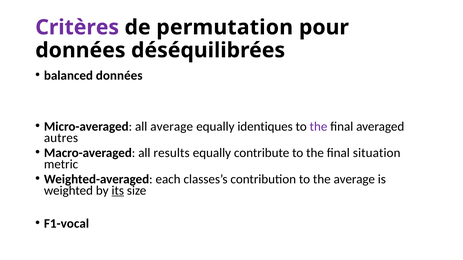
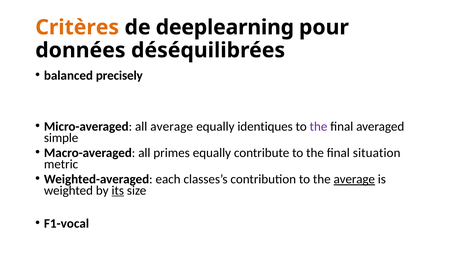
Critères colour: purple -> orange
permutation: permutation -> deeplearning
balanced données: données -> precisely
autres: autres -> simple
results: results -> primes
average at (354, 180) underline: none -> present
